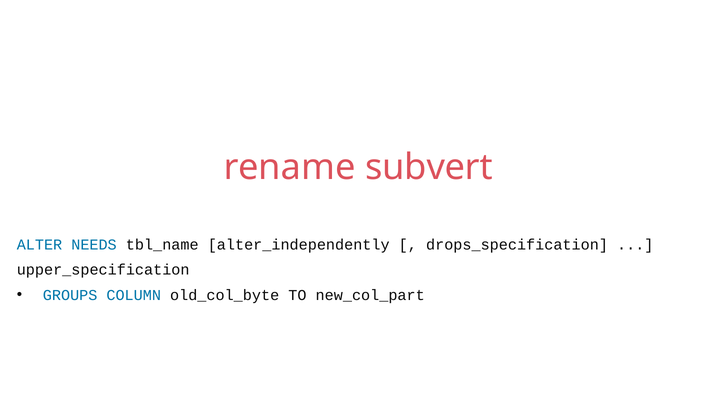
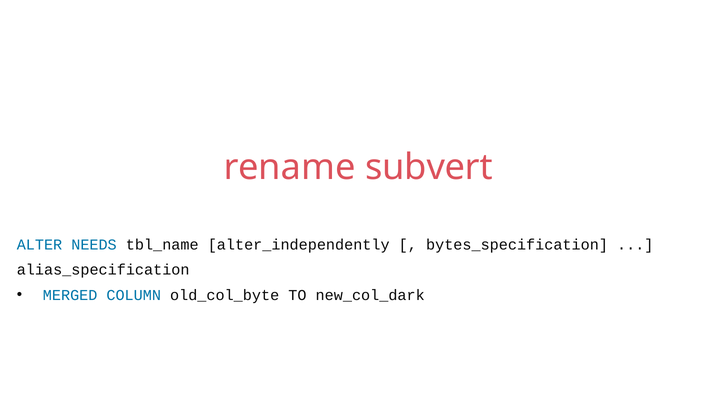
drops_specification: drops_specification -> bytes_specification
upper_specification: upper_specification -> alias_specification
GROUPS: GROUPS -> MERGED
new_col_part: new_col_part -> new_col_dark
